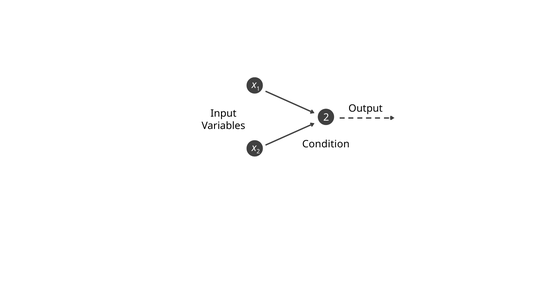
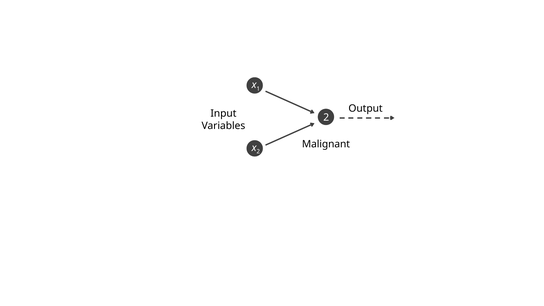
Condition: Condition -> Malignant
